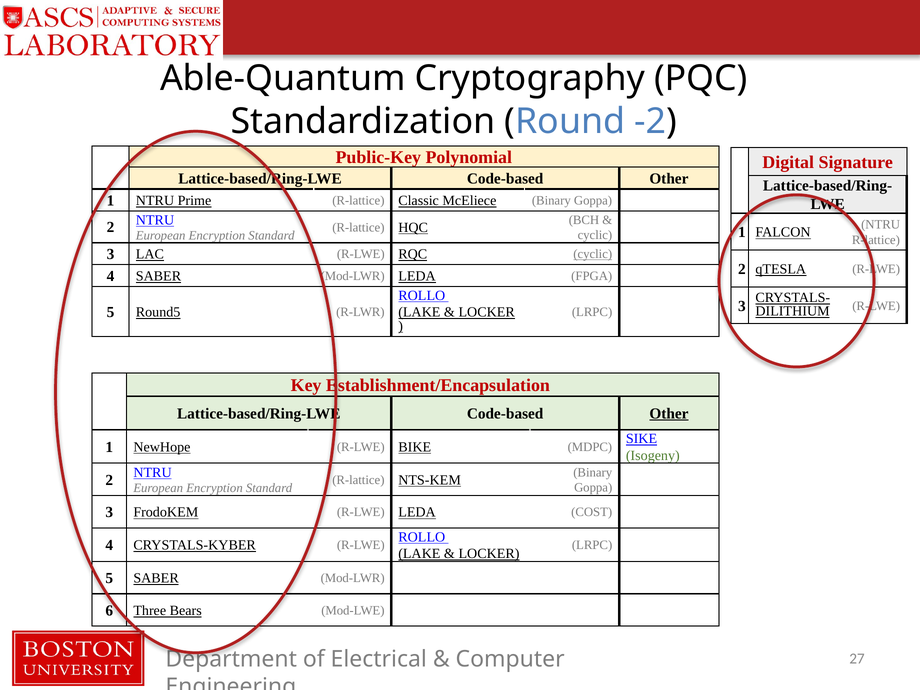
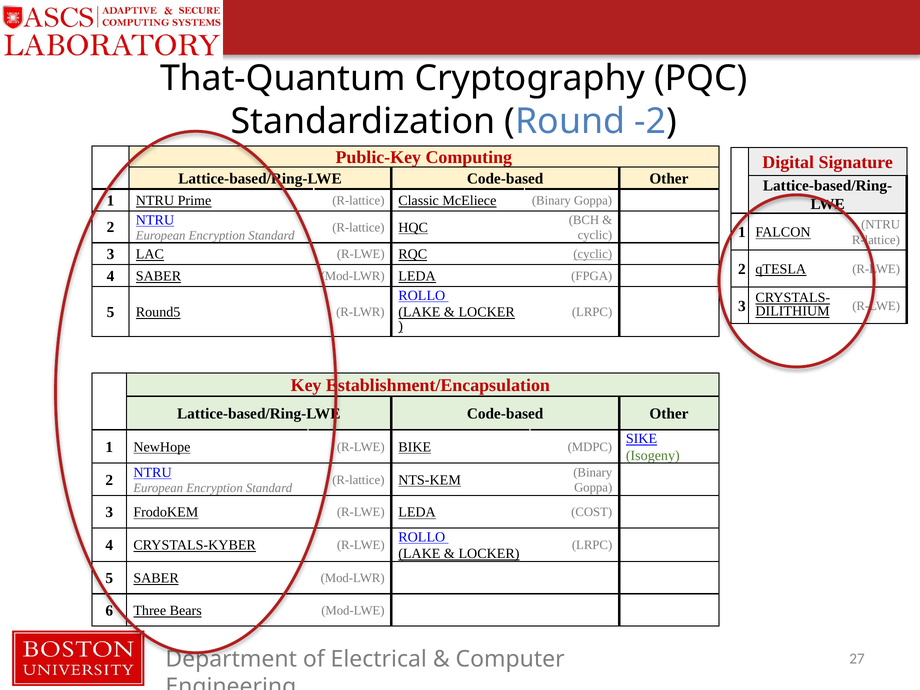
Able-Quantum: Able-Quantum -> That-Quantum
Polynomial: Polynomial -> Computing
Other at (669, 414) underline: present -> none
